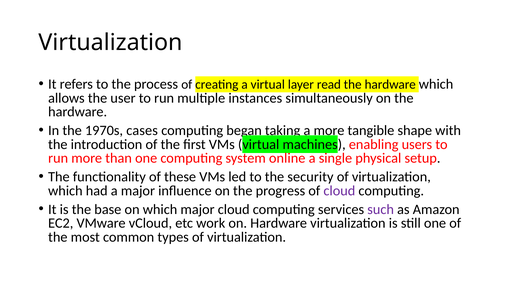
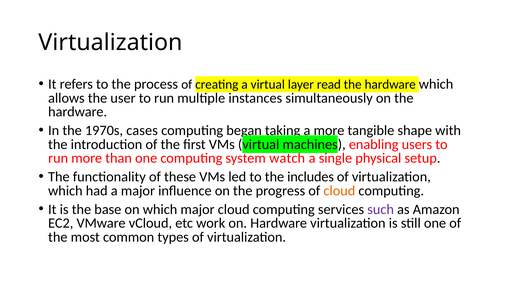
online: online -> watch
security: security -> includes
cloud at (339, 191) colour: purple -> orange
